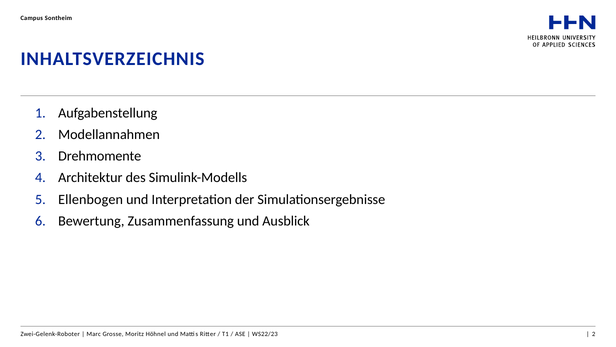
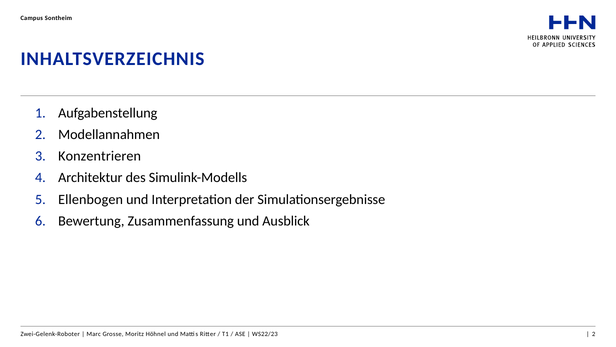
Drehmomente: Drehmomente -> Konzentrieren
